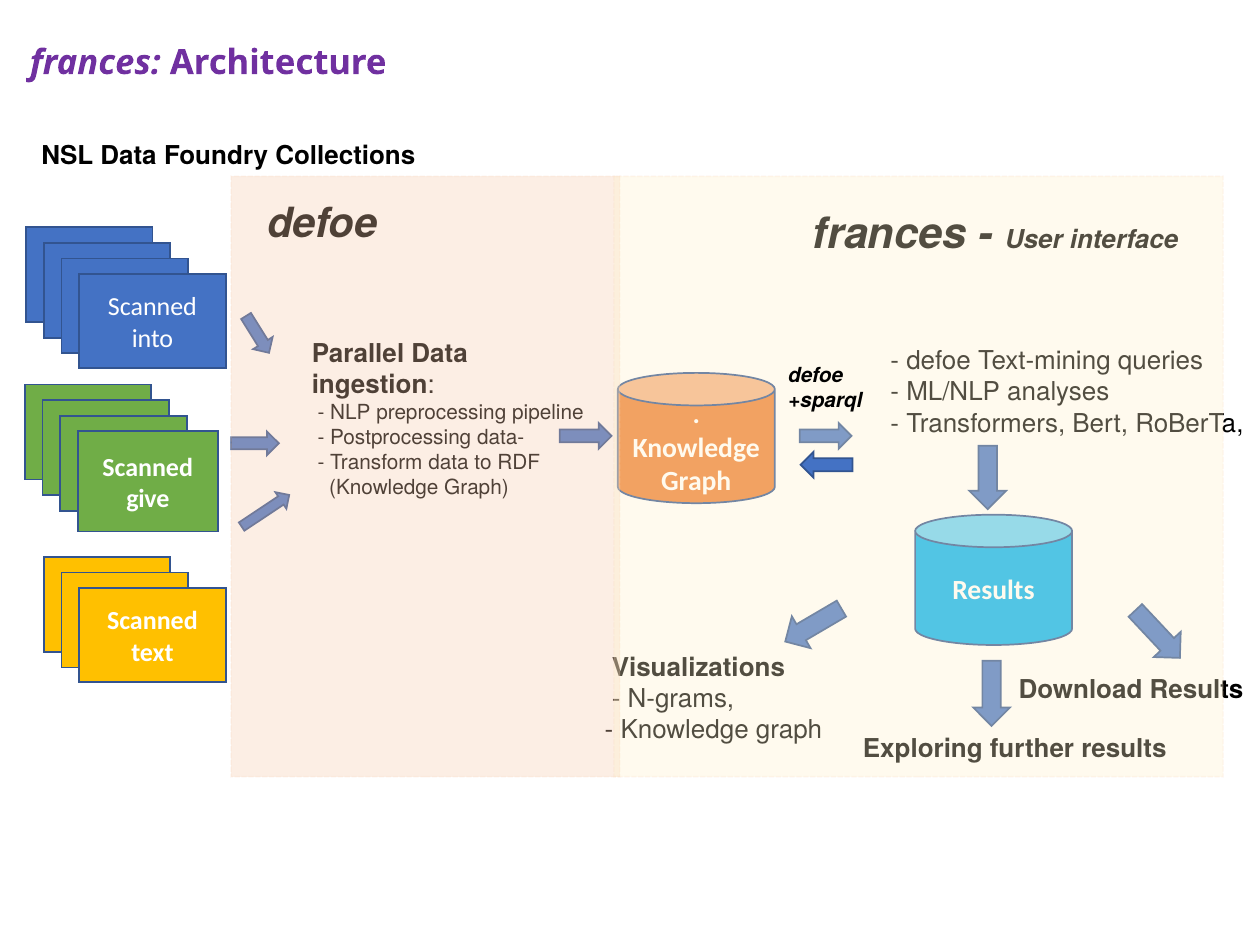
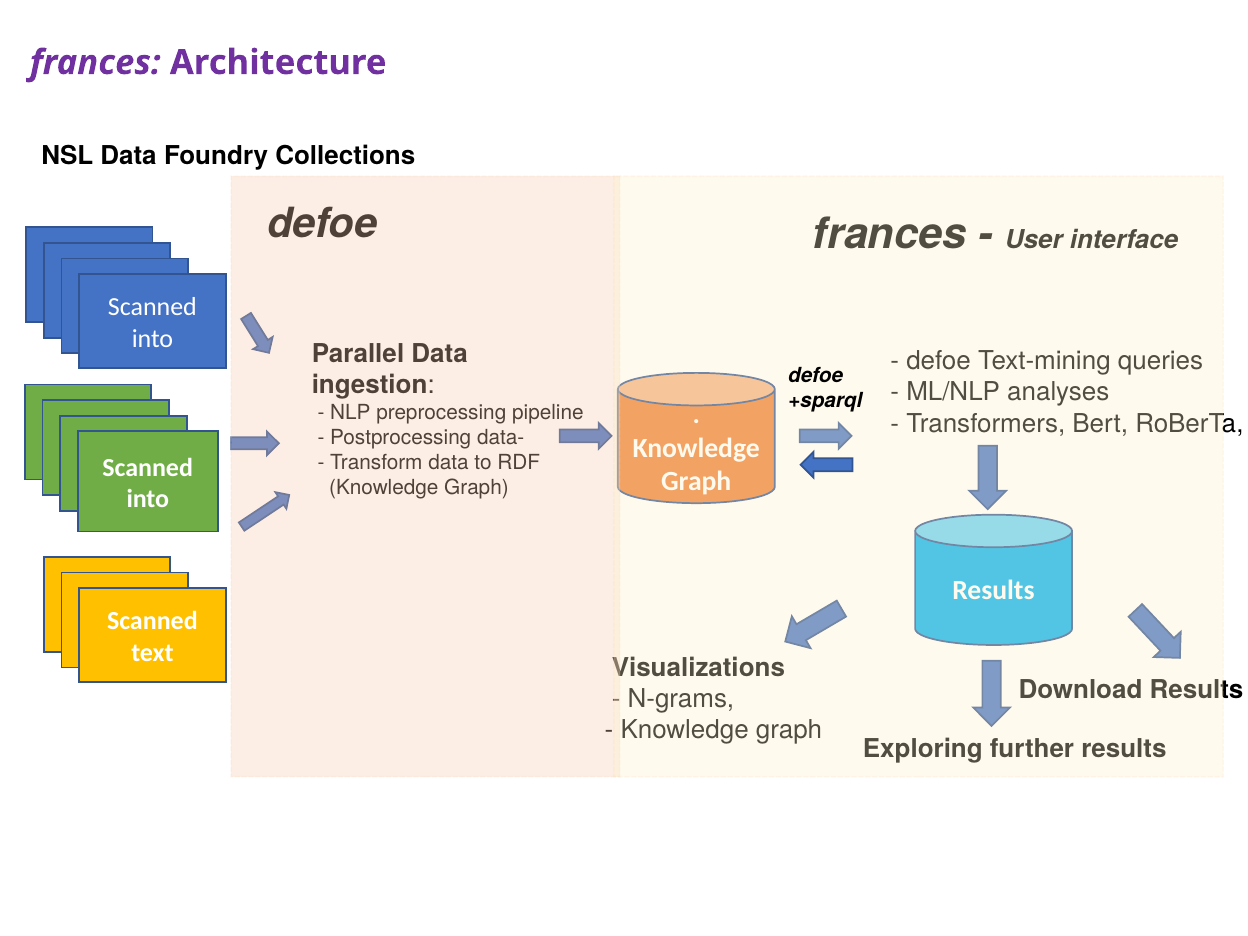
give at (148, 499): give -> into
